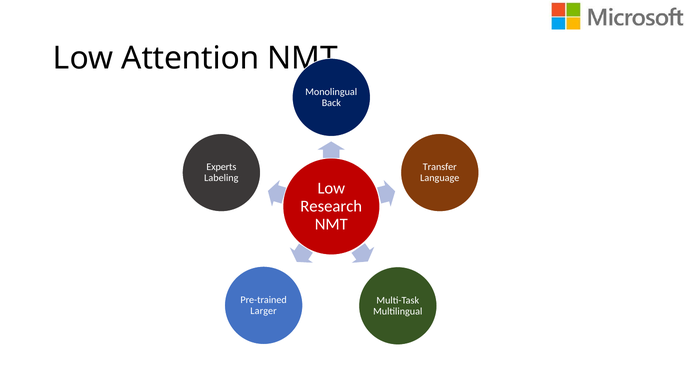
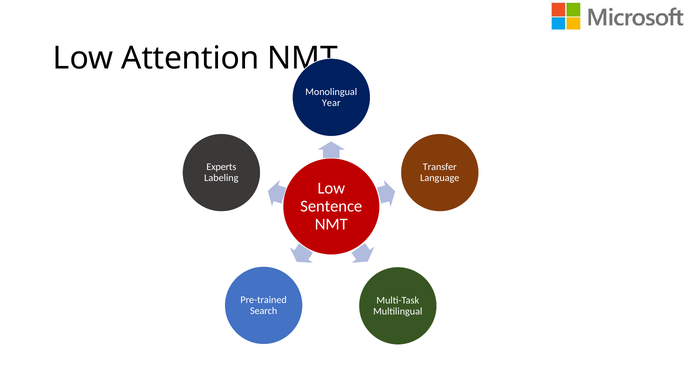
Back: Back -> Year
Research: Research -> Sentence
Larger: Larger -> Search
